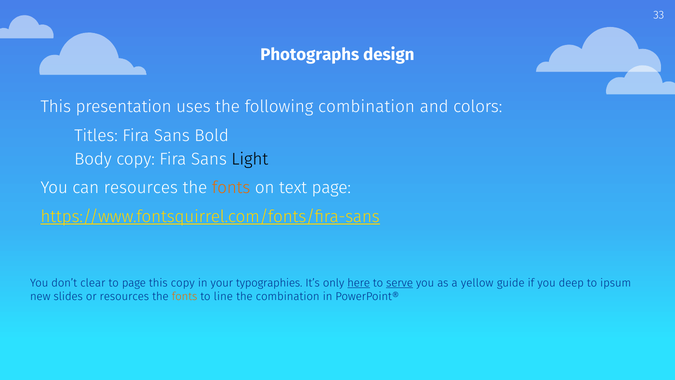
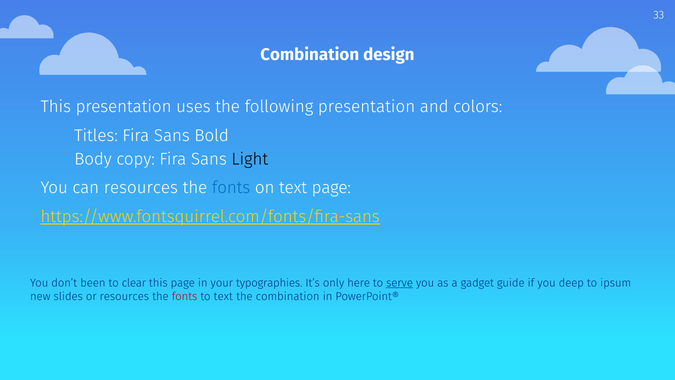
Photographs at (310, 55): Photographs -> Combination
following combination: combination -> presentation
fonts at (231, 188) colour: orange -> blue
clear: clear -> been
to page: page -> clear
this copy: copy -> page
here underline: present -> none
yellow: yellow -> gadget
fonts at (185, 296) colour: orange -> red
to line: line -> text
